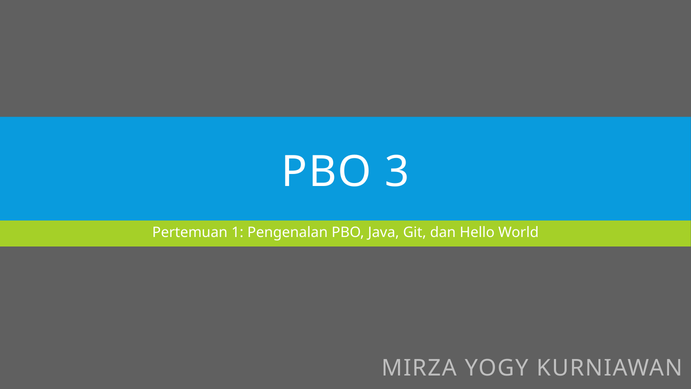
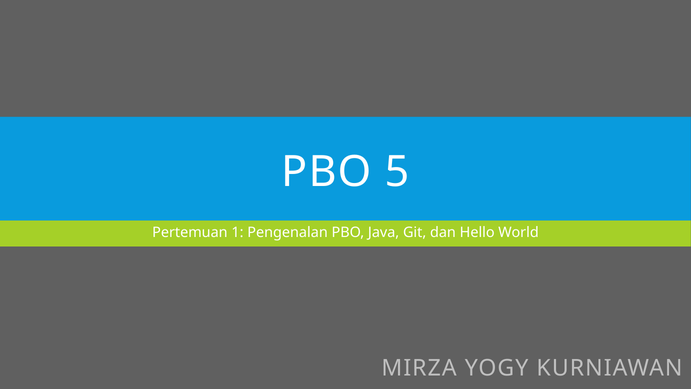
3: 3 -> 5
